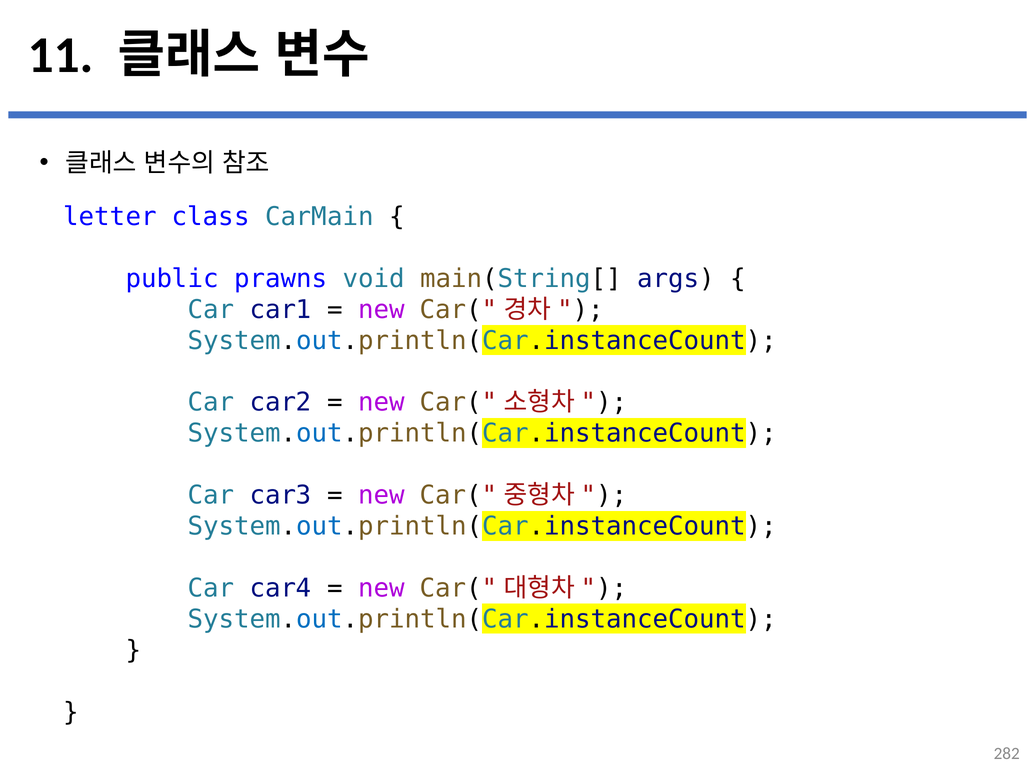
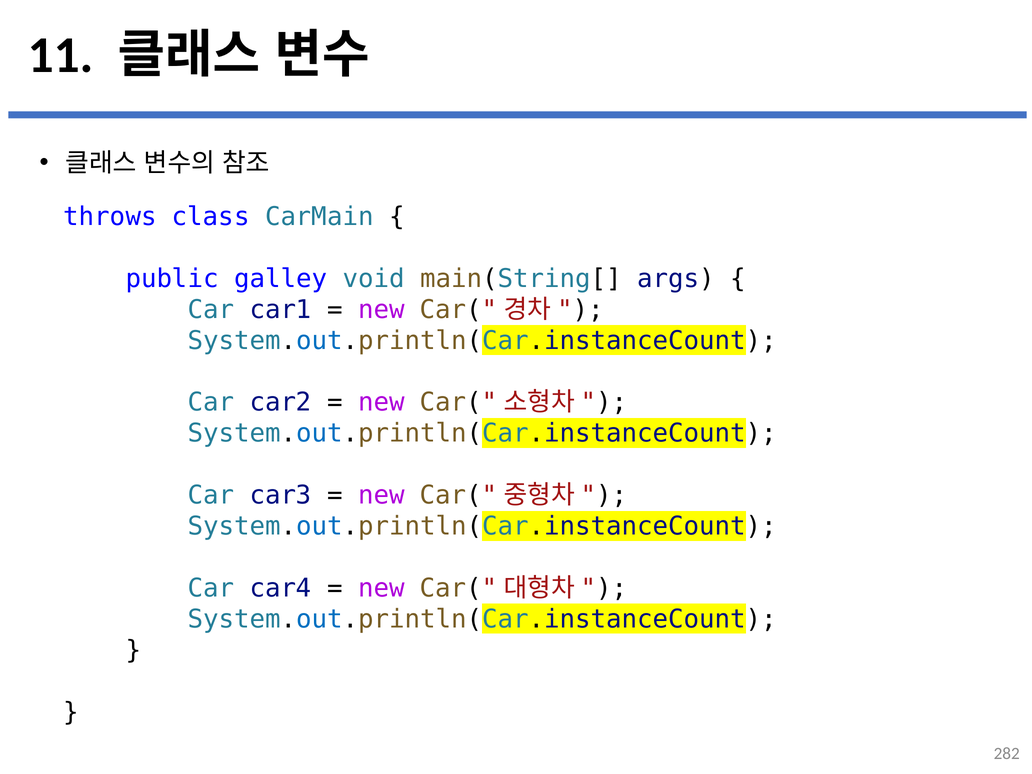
letter: letter -> throws
prawns: prawns -> galley
